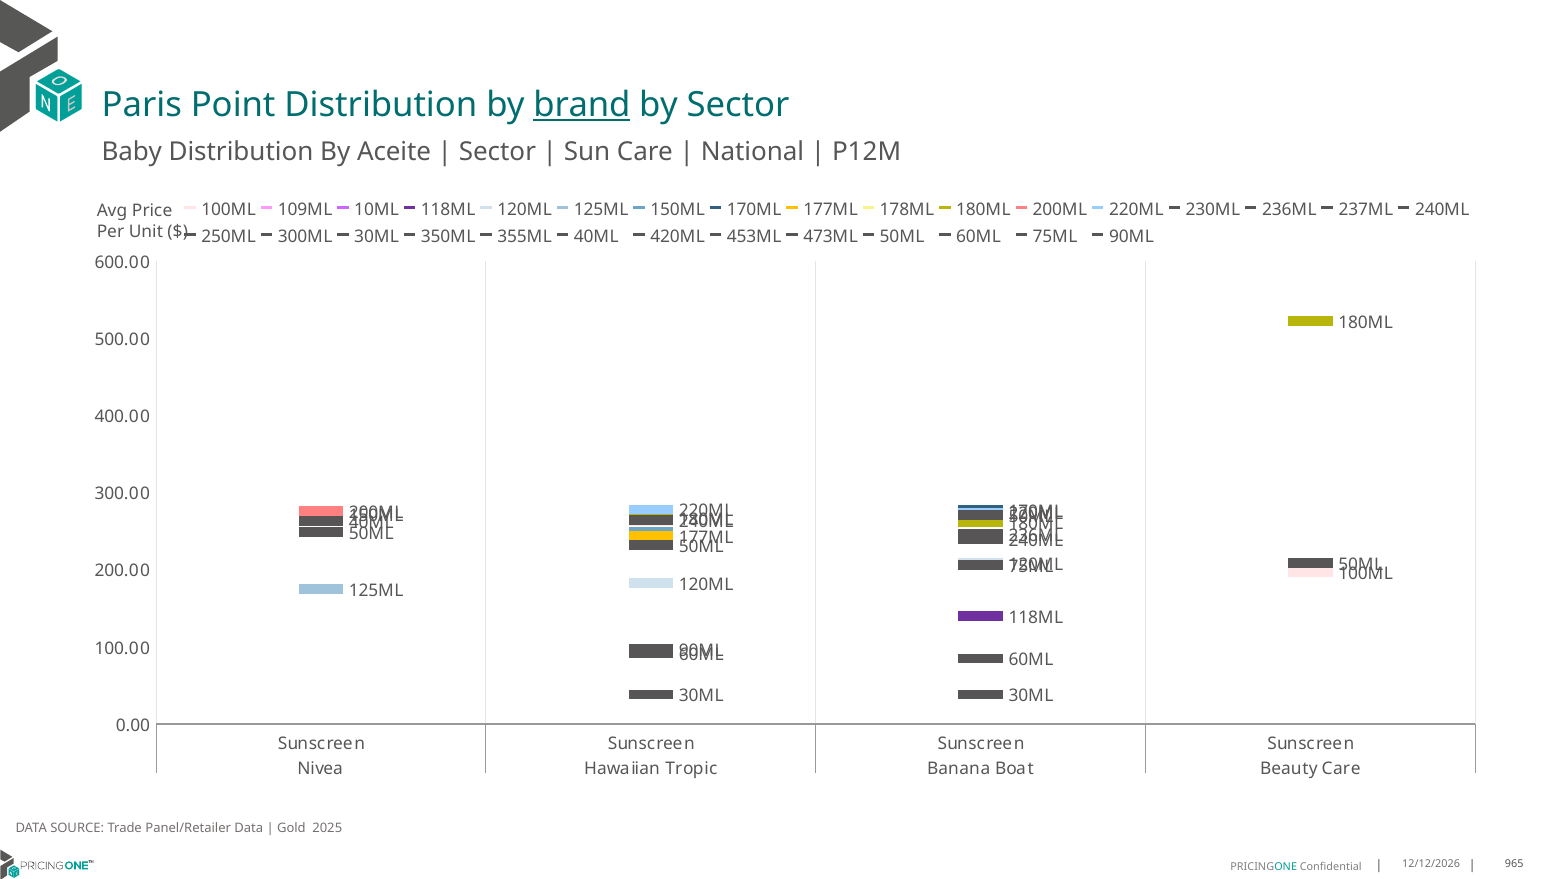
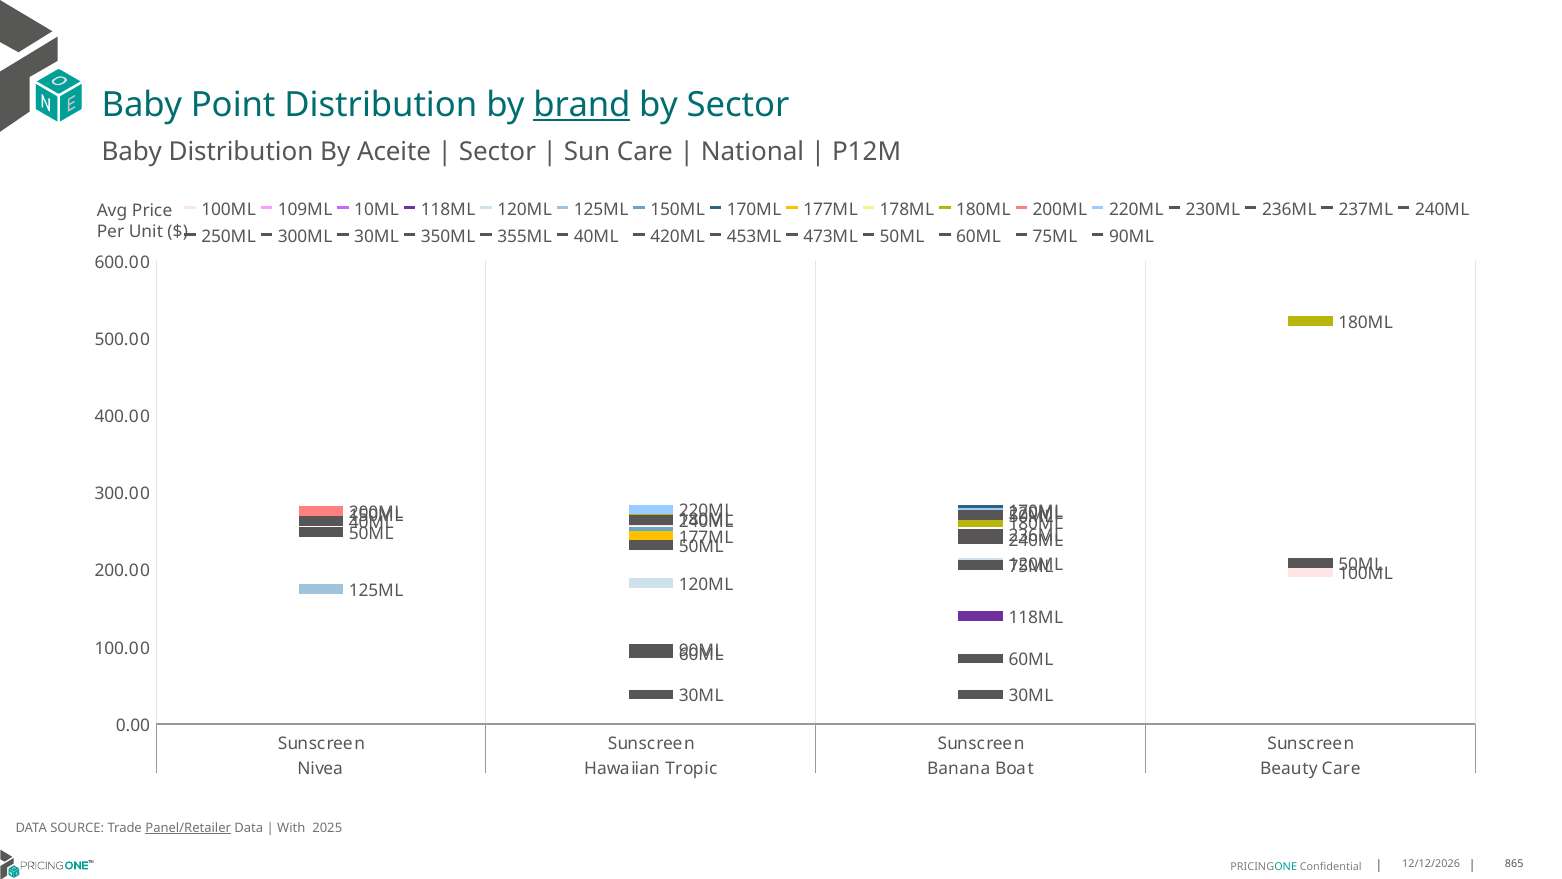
Paris at (142, 105): Paris -> Baby
Panel/Retailer underline: none -> present
Gold: Gold -> With
965: 965 -> 865
